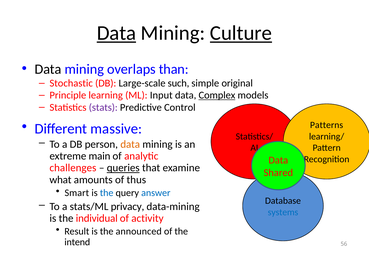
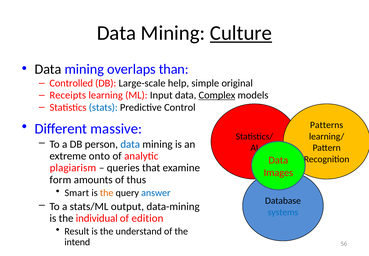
Data at (116, 33) underline: present -> none
Stochastic: Stochastic -> Controlled
such: such -> help
Principle: Principle -> Receipts
stats colour: purple -> blue
data at (130, 144) colour: orange -> blue
main: main -> onto
challenges: challenges -> plagiarism
queries underline: present -> none
Shared: Shared -> Images
what: what -> form
the at (107, 192) colour: blue -> orange
privacy: privacy -> output
activity: activity -> edition
announced: announced -> understand
